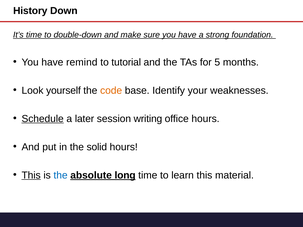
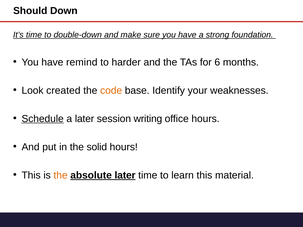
History: History -> Should
tutorial: tutorial -> harder
5: 5 -> 6
yourself: yourself -> created
This at (31, 175) underline: present -> none
the at (61, 175) colour: blue -> orange
absolute long: long -> later
